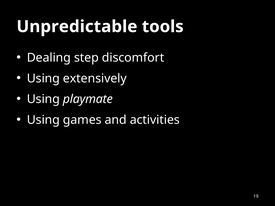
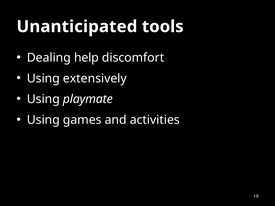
Unpredictable: Unpredictable -> Unanticipated
step: step -> help
